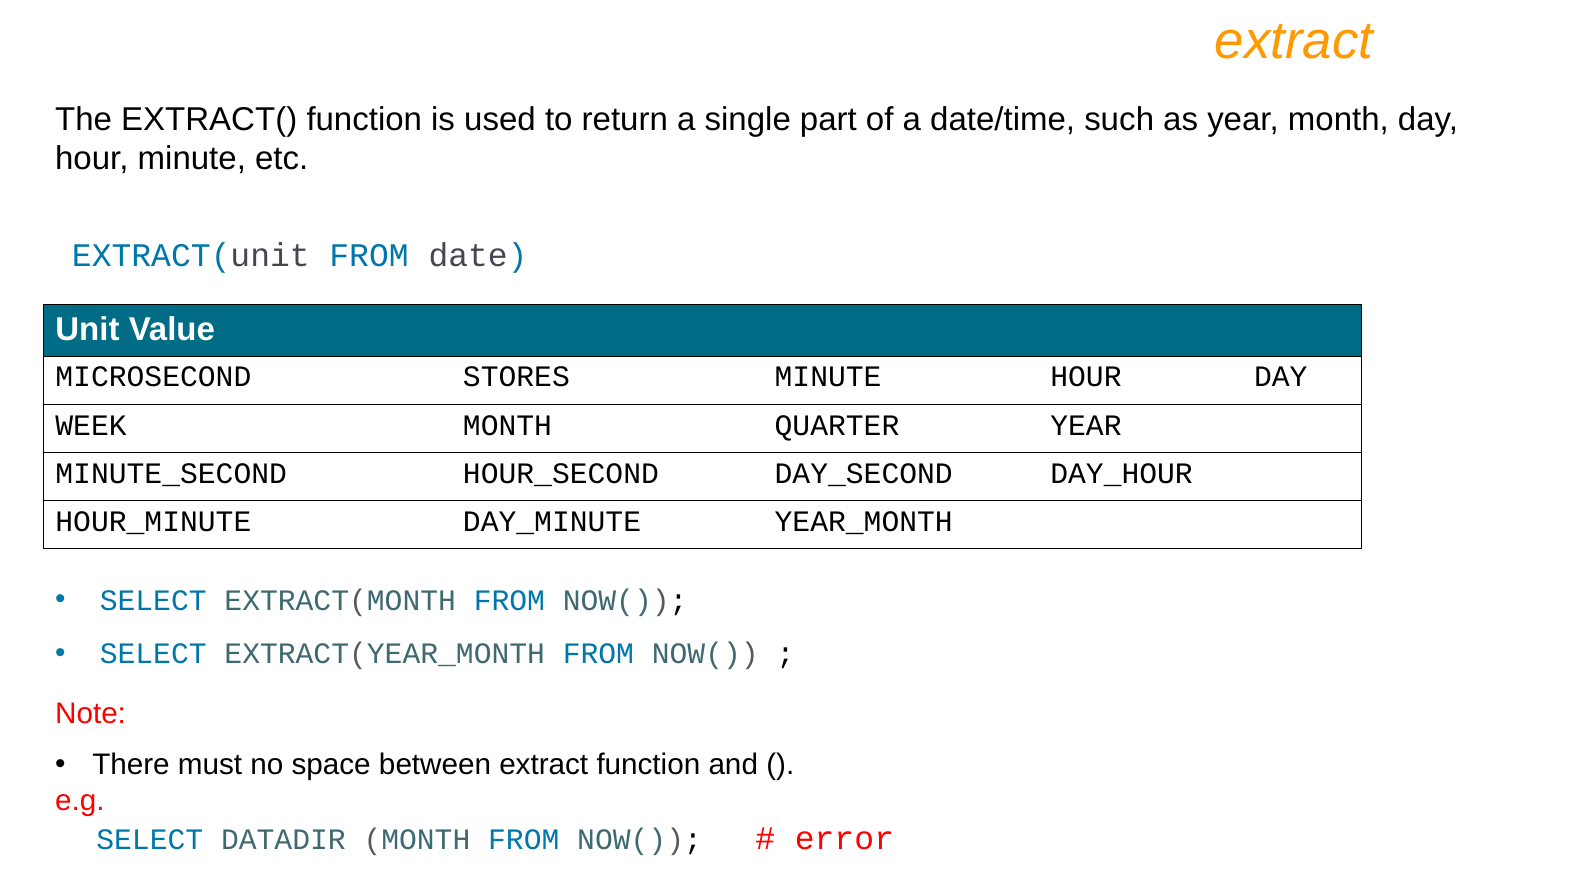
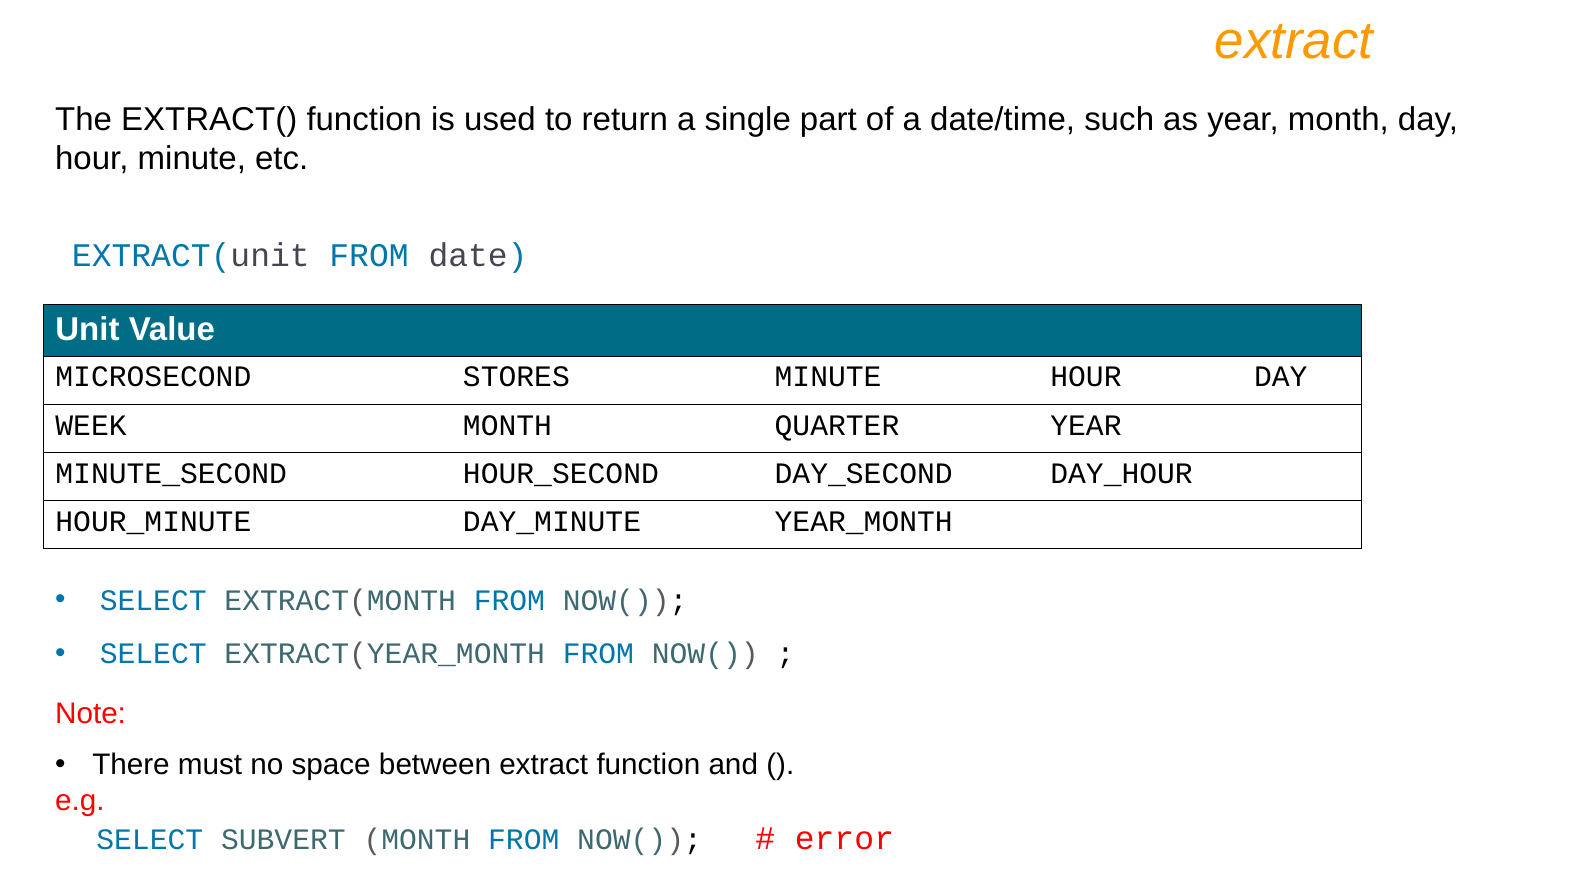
DATADIR: DATADIR -> SUBVERT
